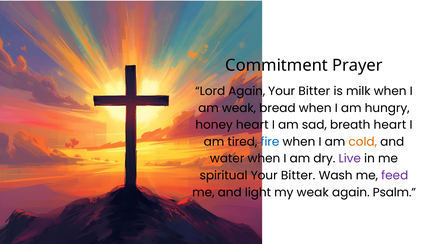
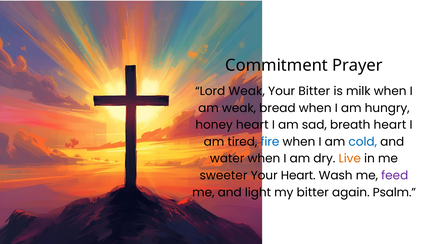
Lord Again: Again -> Weak
cold colour: orange -> blue
Live colour: purple -> orange
spiritual: spiritual -> sweeter
Bitter at (298, 176): Bitter -> Heart
my weak: weak -> bitter
